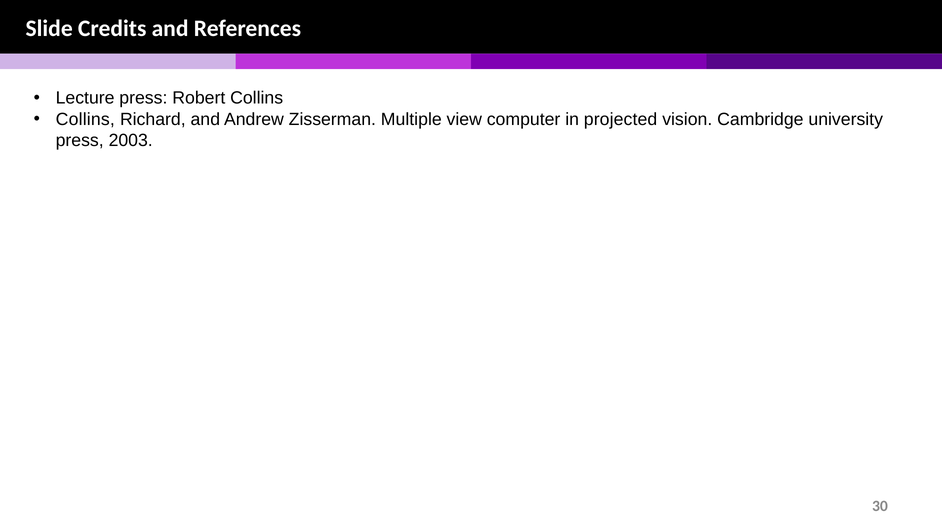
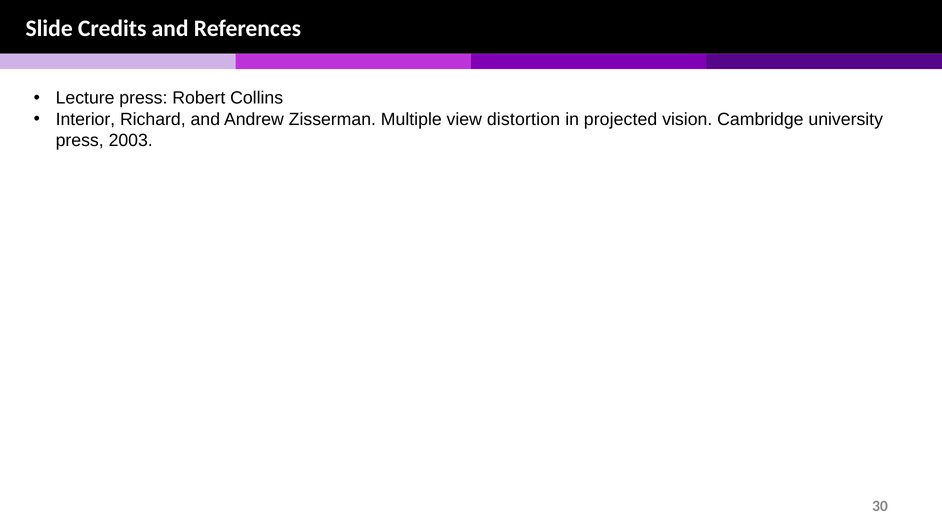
Collins at (85, 119): Collins -> Interior
computer: computer -> distortion
